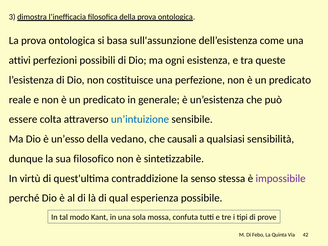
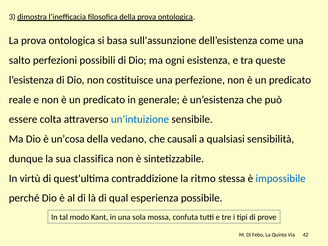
attivi: attivi -> salto
un’esso: un’esso -> un’cosa
filosofico: filosofico -> classifica
senso: senso -> ritmo
impossibile colour: purple -> blue
